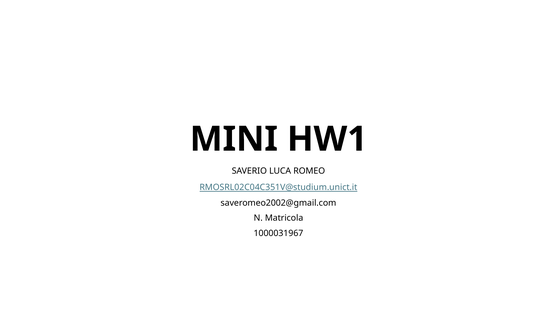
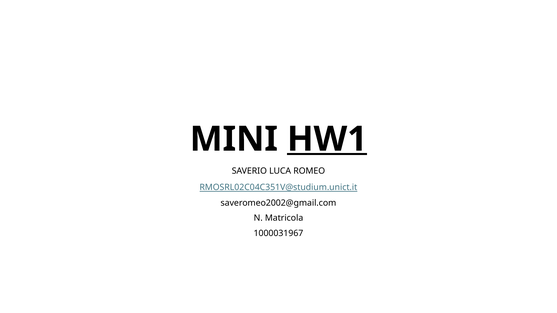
HW1 underline: none -> present
